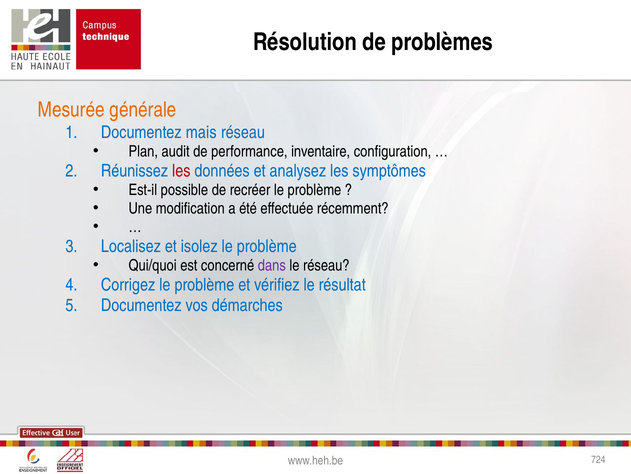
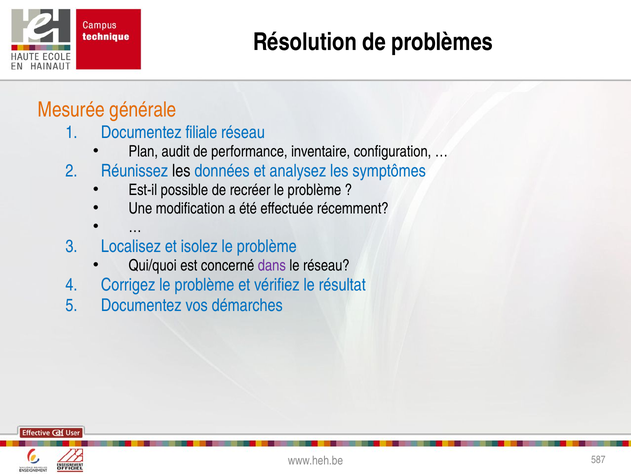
mais: mais -> filiale
les at (181, 171) colour: red -> black
724: 724 -> 587
